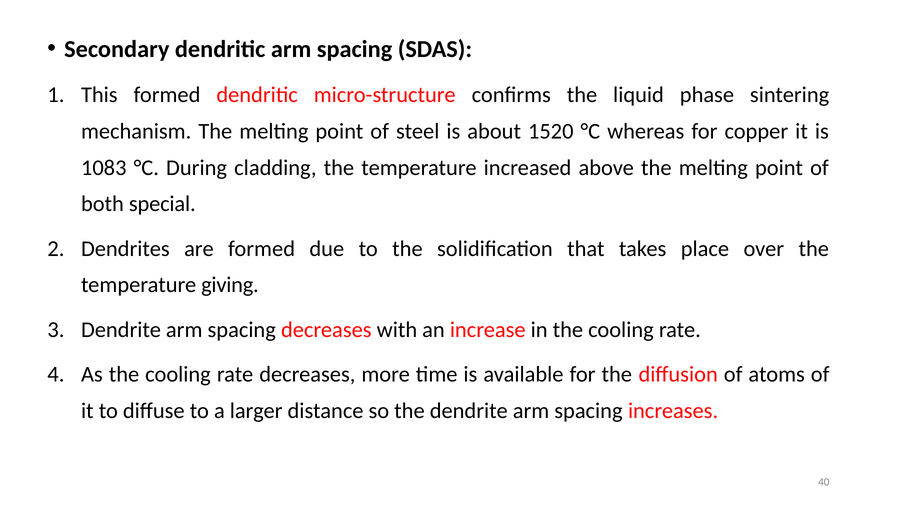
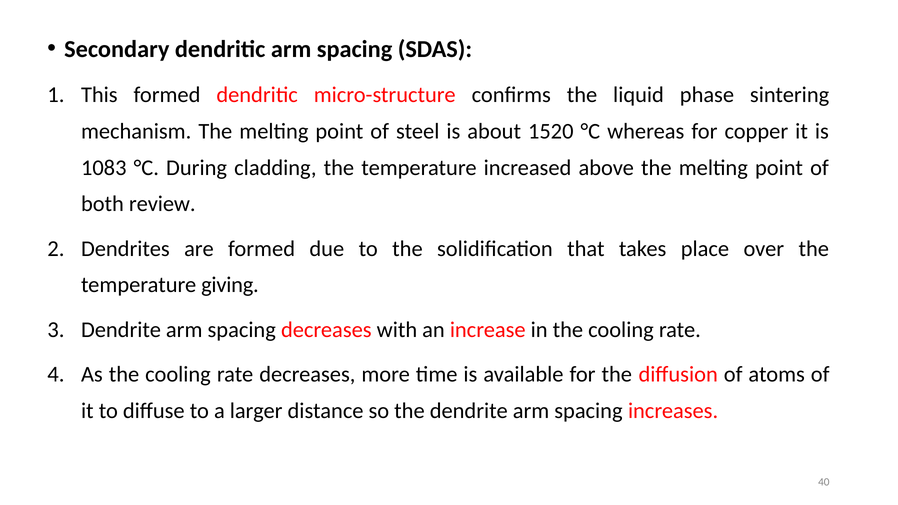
special: special -> review
